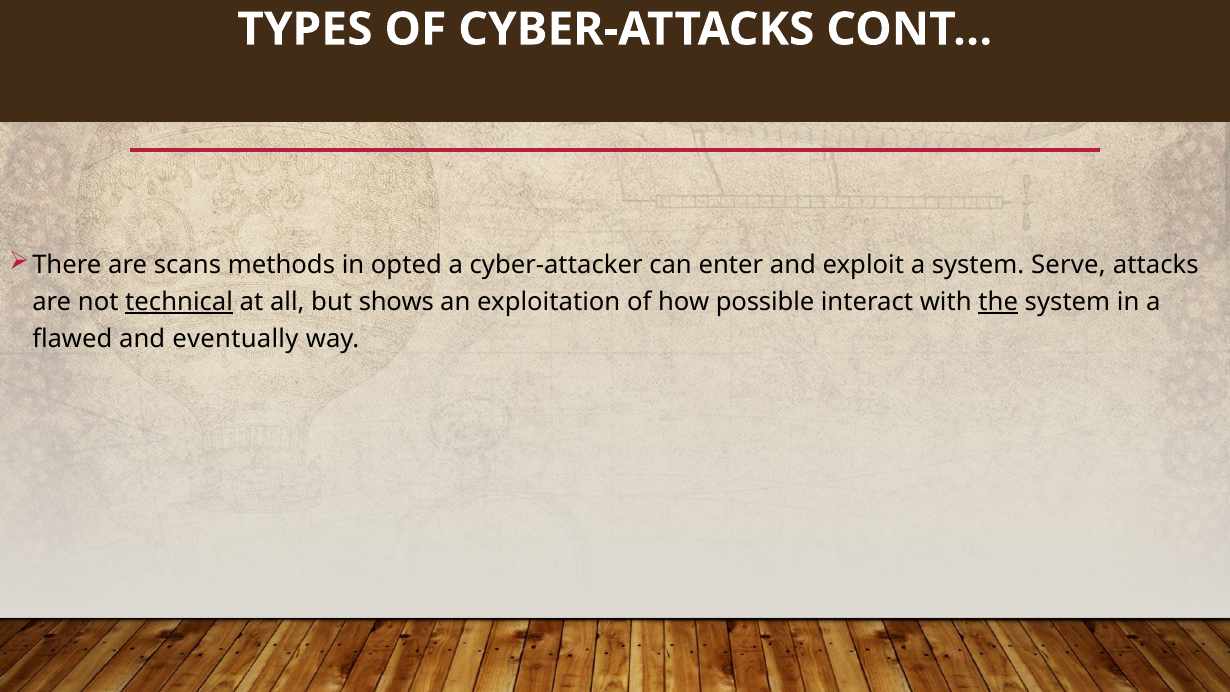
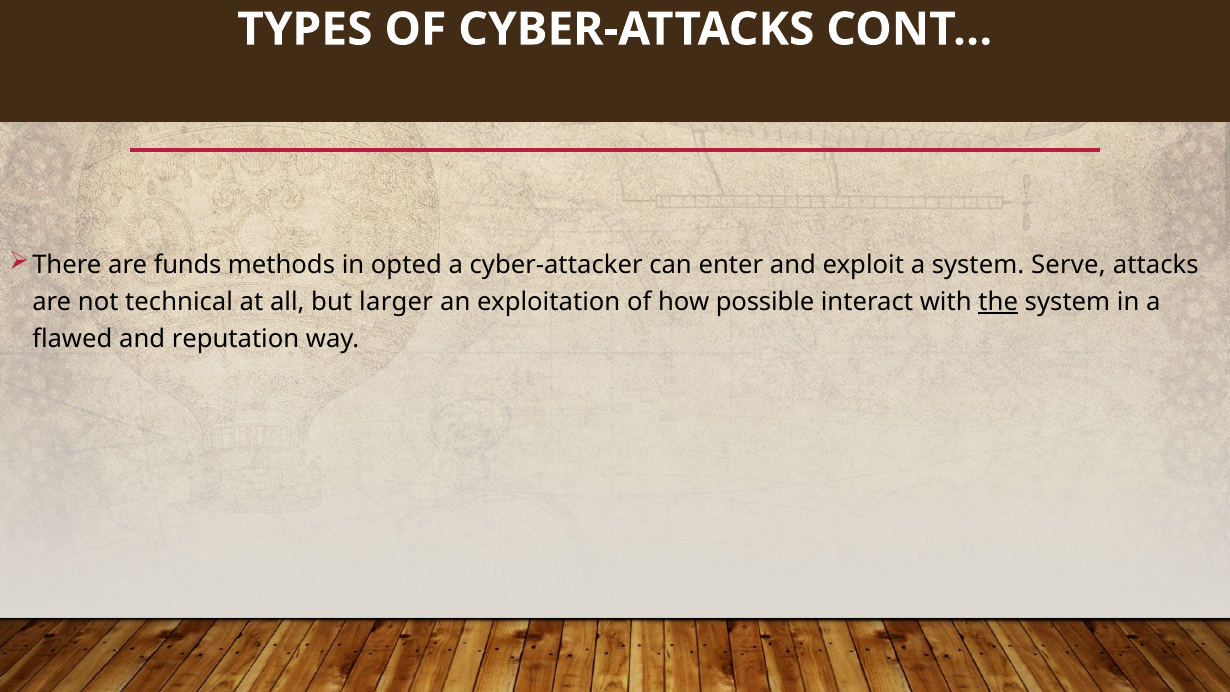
scans: scans -> funds
technical underline: present -> none
shows: shows -> larger
eventually: eventually -> reputation
